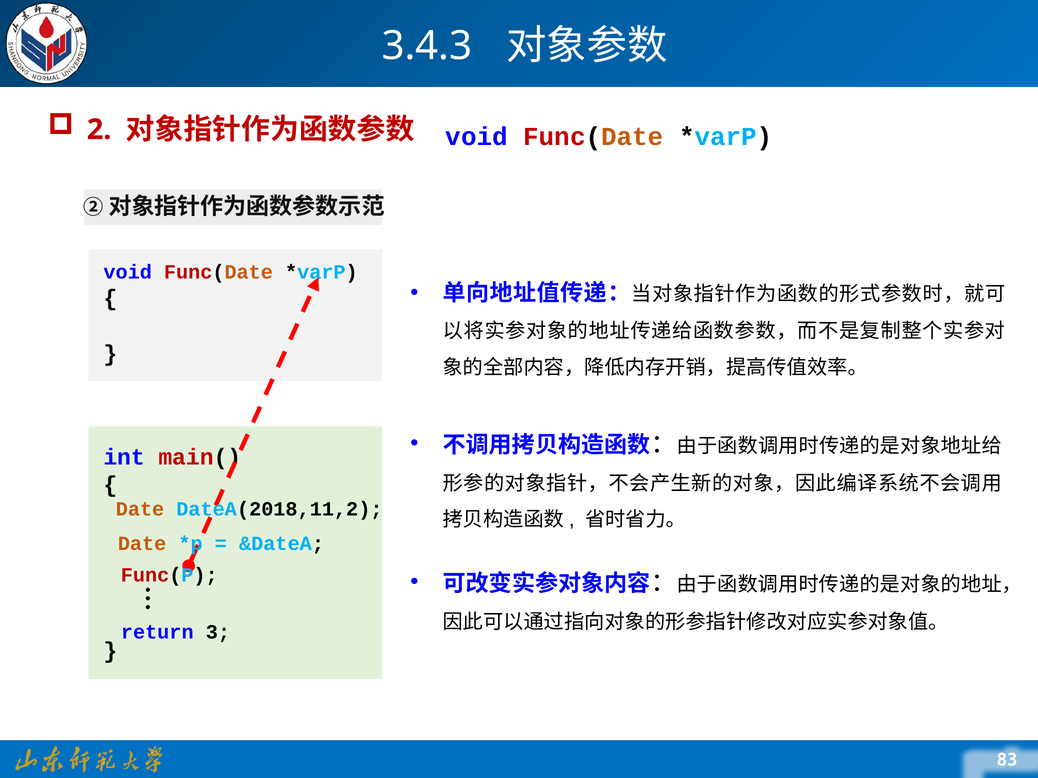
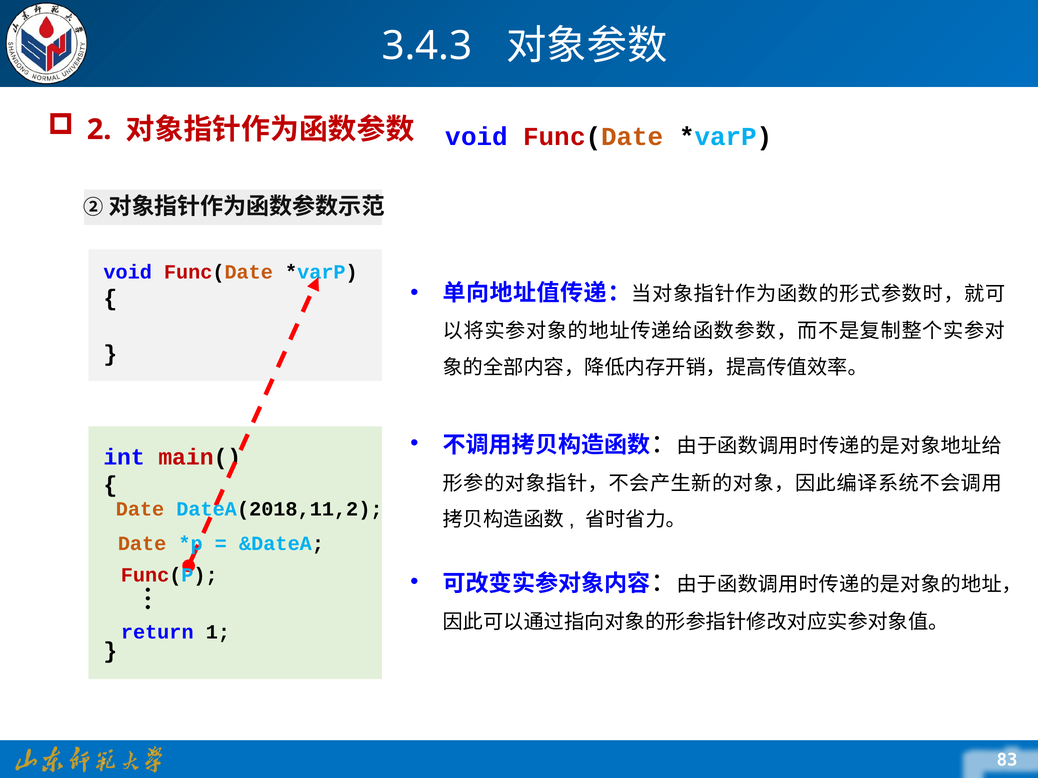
3: 3 -> 1
